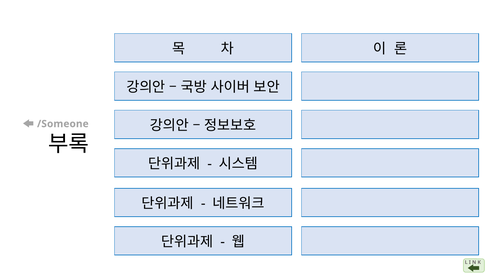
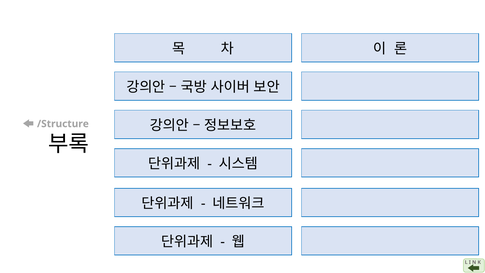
/Someone: /Someone -> /Structure
